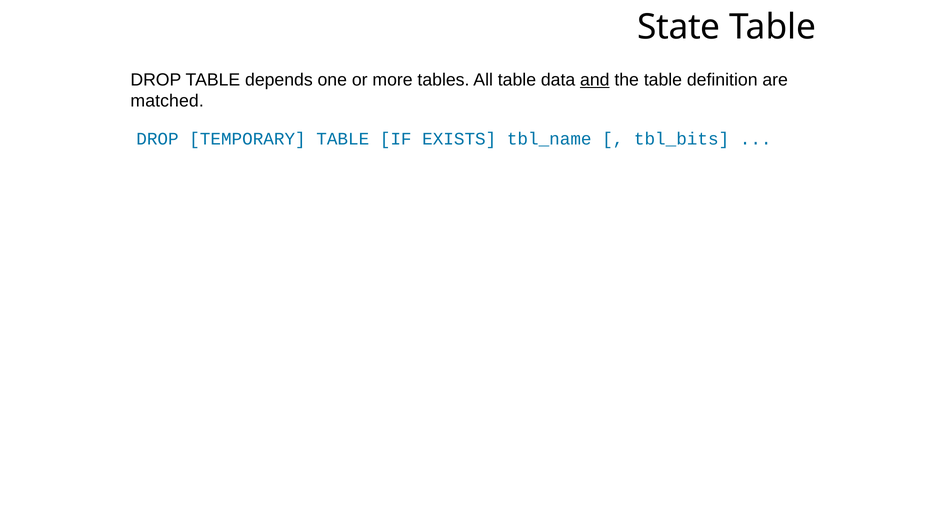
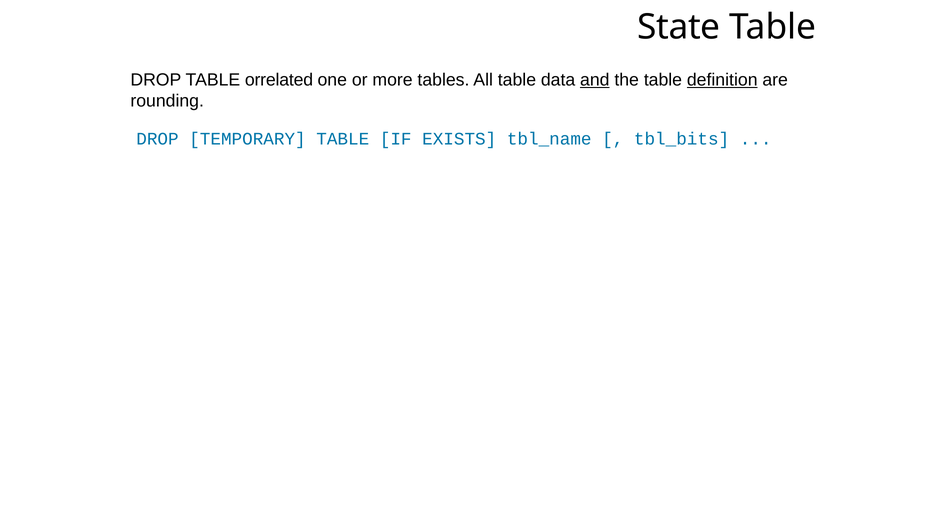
depends: depends -> orrelated
definition underline: none -> present
matched: matched -> rounding
